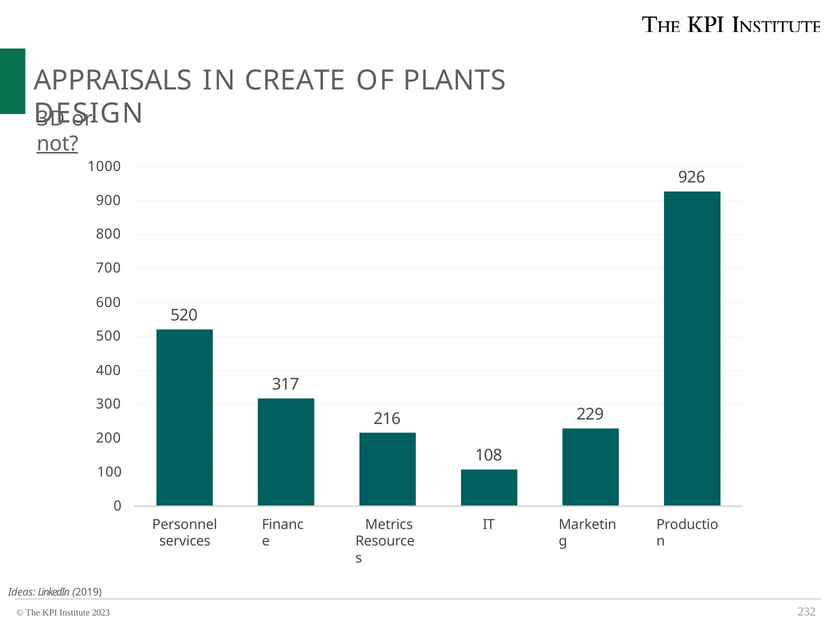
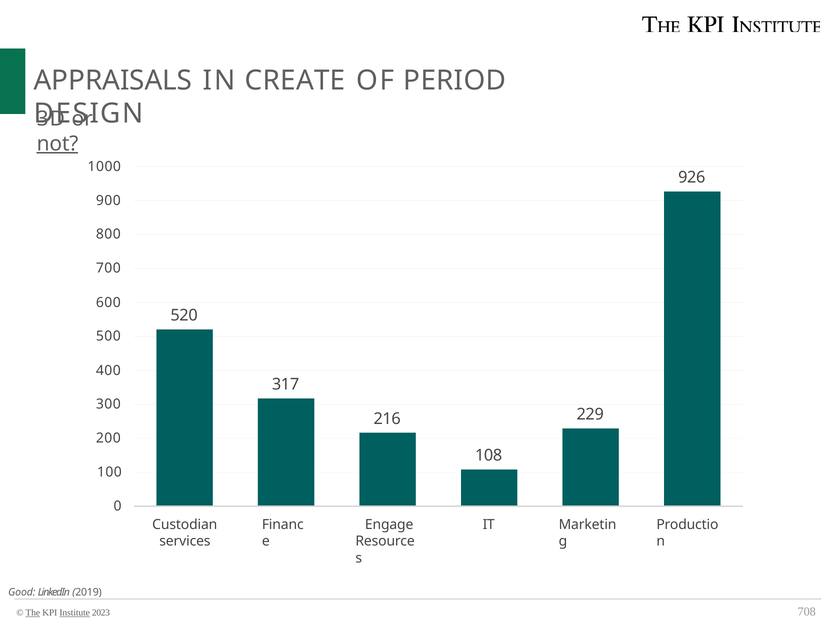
PLANTS: PLANTS -> PERIOD
Personnel: Personnel -> Custodian
Metrics: Metrics -> Engage
Ideas: Ideas -> Good
The underline: none -> present
Institute underline: none -> present
232: 232 -> 708
